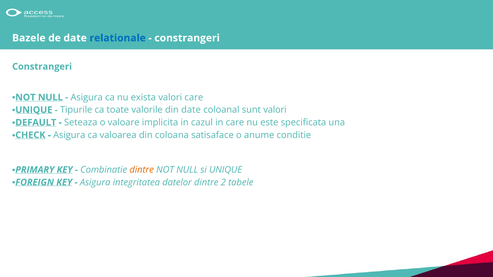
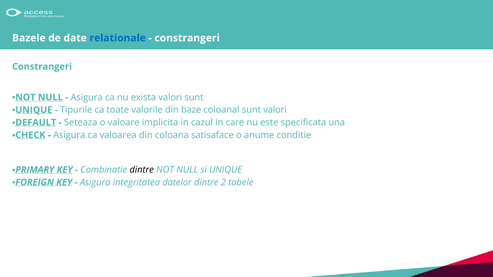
valori care: care -> sunt
din date: date -> baze
dintre at (142, 170) colour: orange -> black
